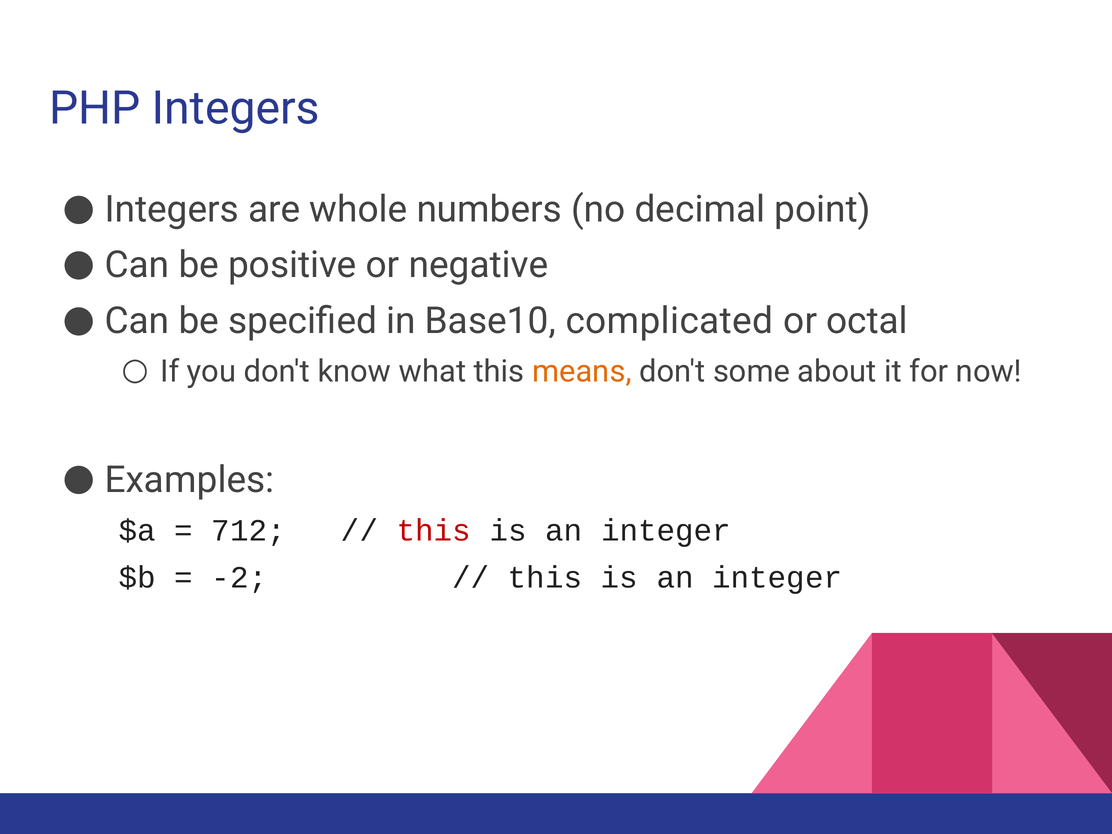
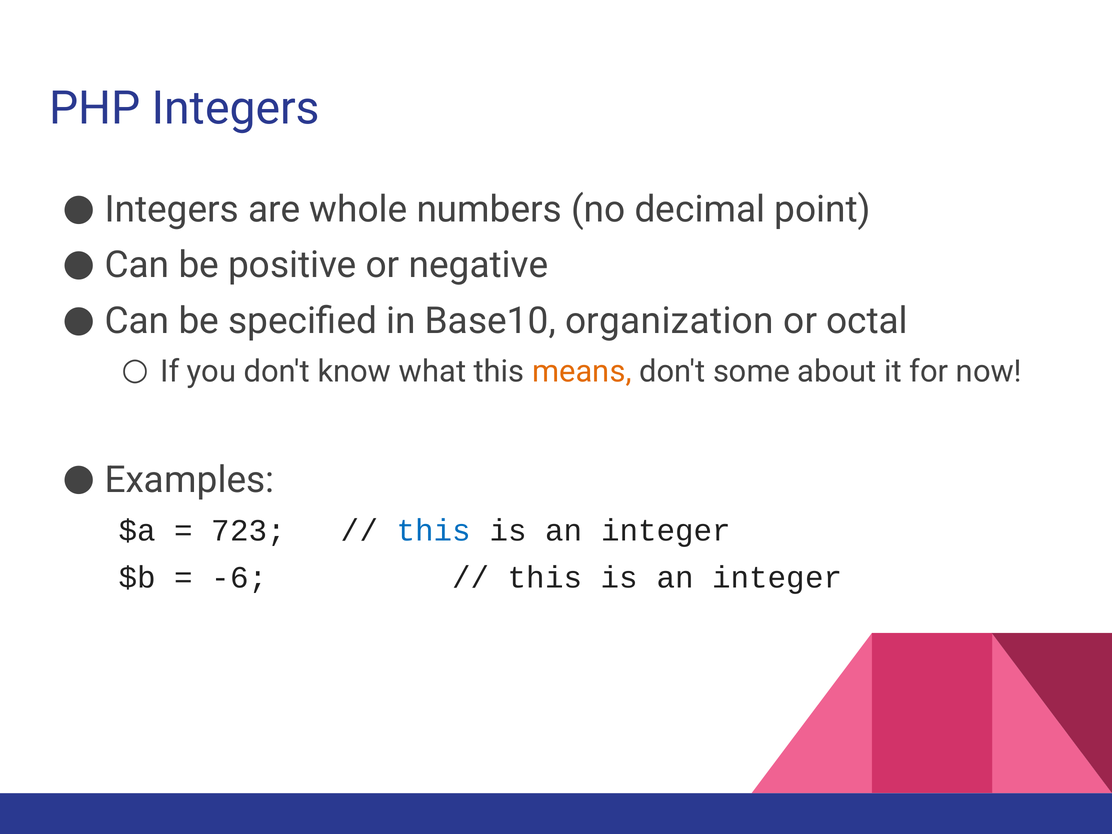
complicated: complicated -> organization
712: 712 -> 723
this at (434, 530) colour: red -> blue
-2: -2 -> -6
